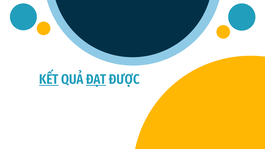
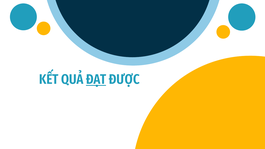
KẾT underline: present -> none
